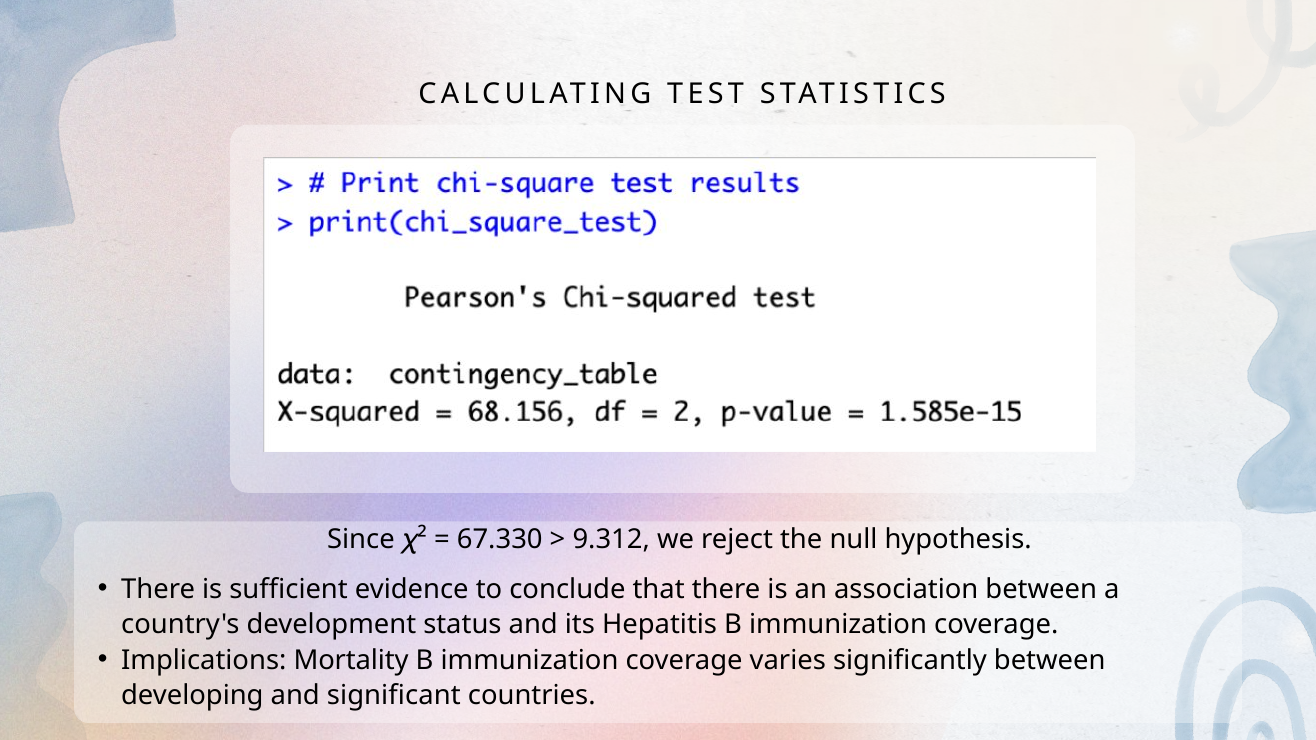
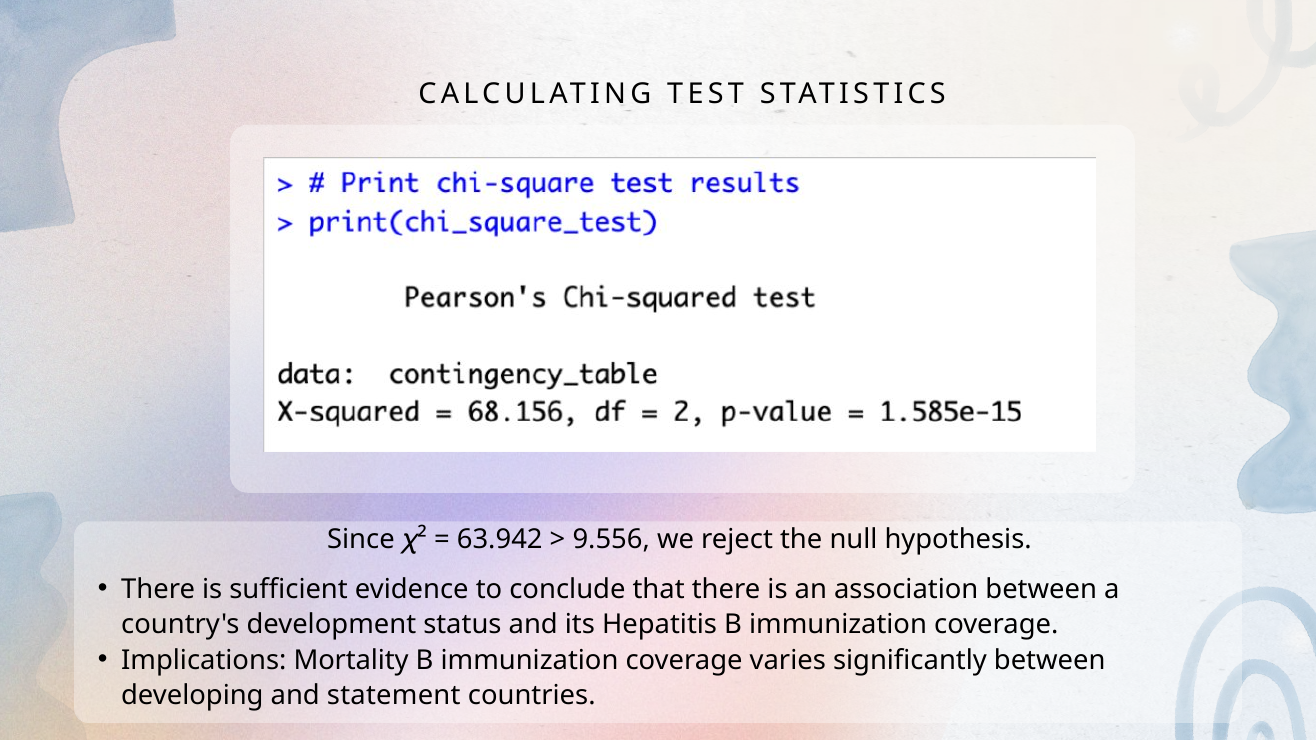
67.330: 67.330 -> 63.942
9.312: 9.312 -> 9.556
significant: significant -> statement
